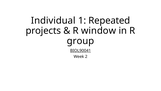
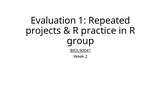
Individual: Individual -> Evaluation
window: window -> practice
